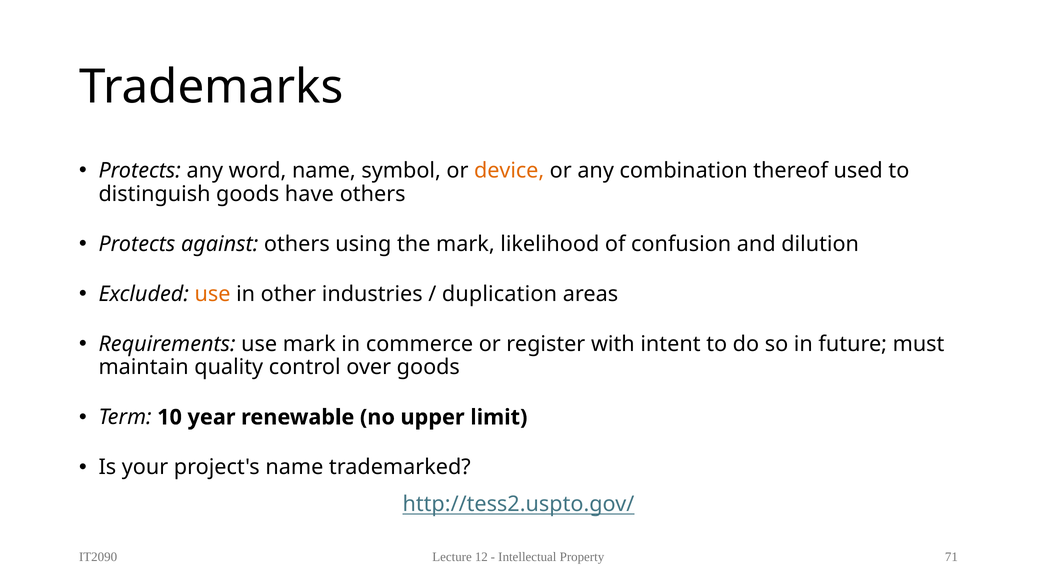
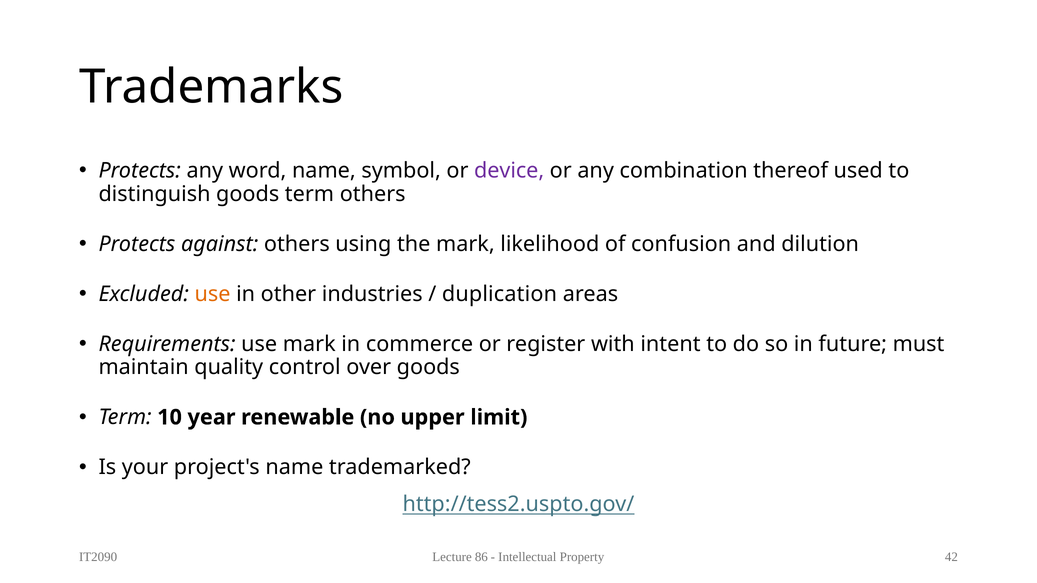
device colour: orange -> purple
goods have: have -> term
12: 12 -> 86
71: 71 -> 42
